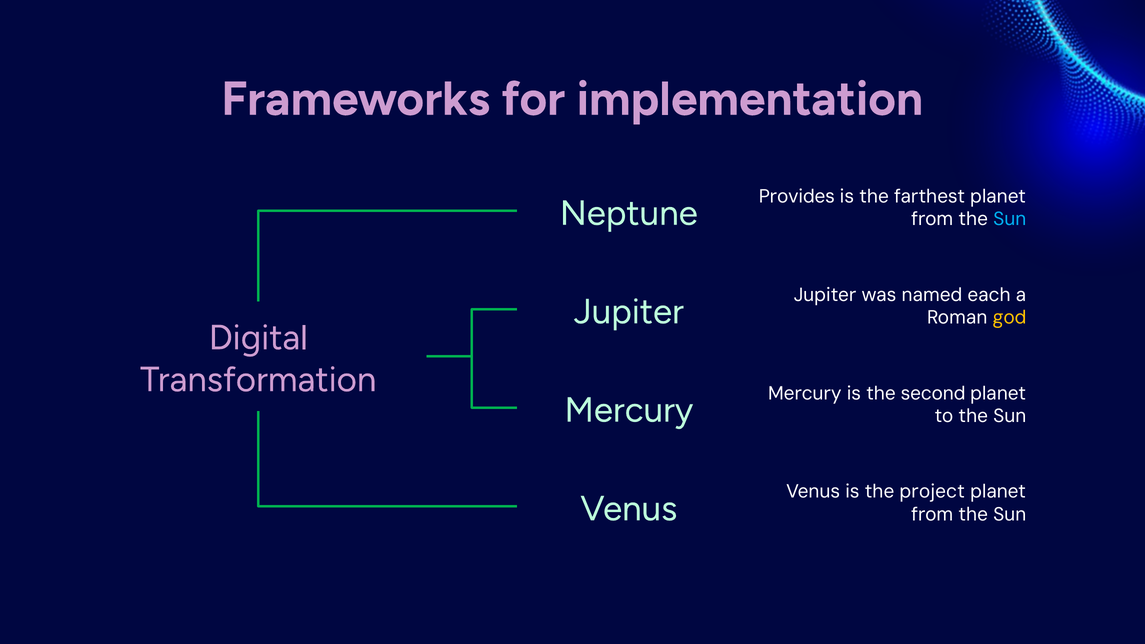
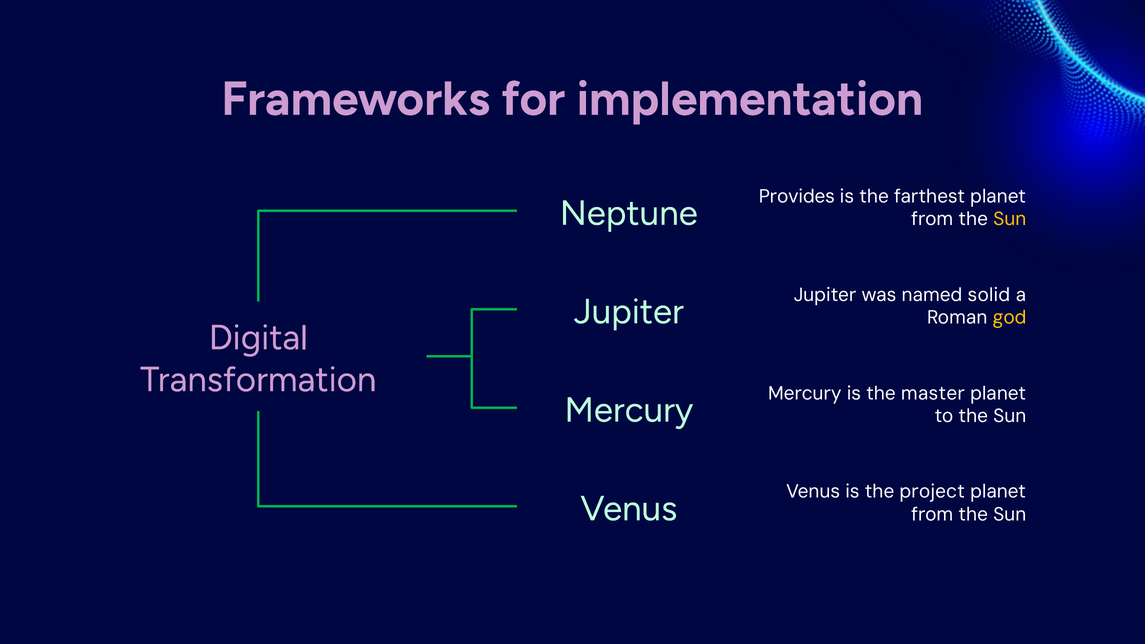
Sun at (1010, 219) colour: light blue -> yellow
each: each -> solid
second: second -> master
